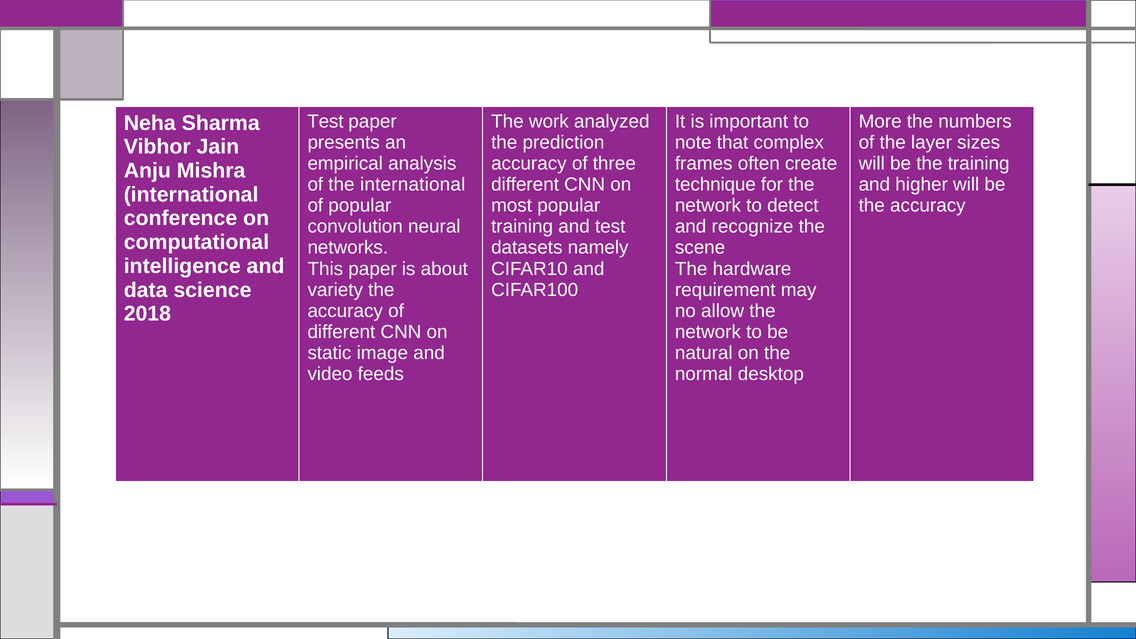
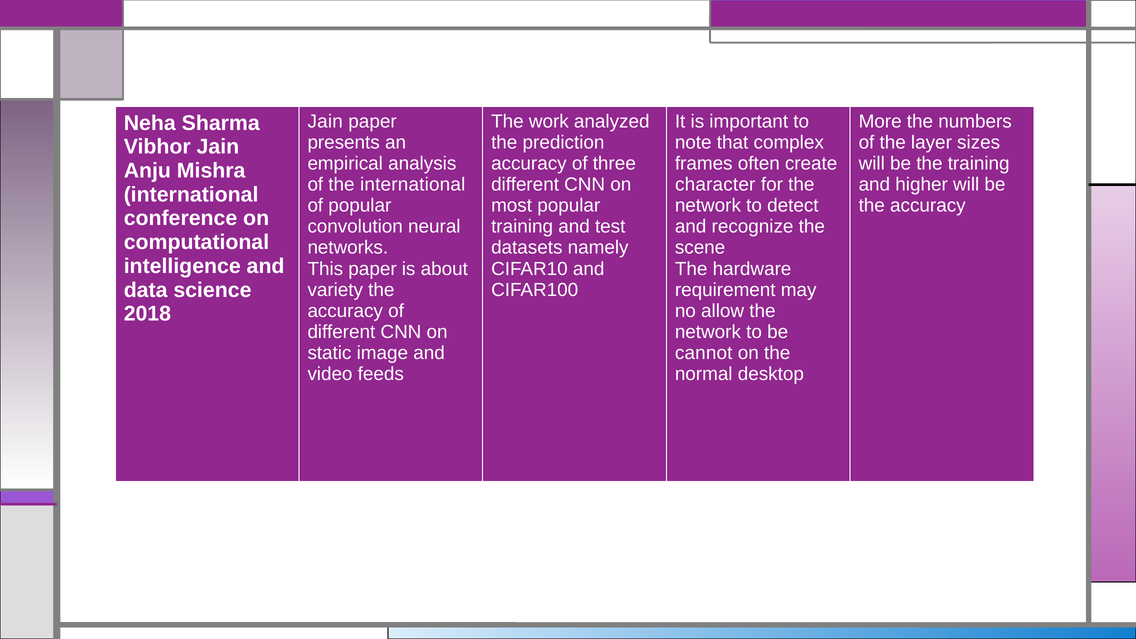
Test at (325, 122): Test -> Jain
technique: technique -> character
natural: natural -> cannot
